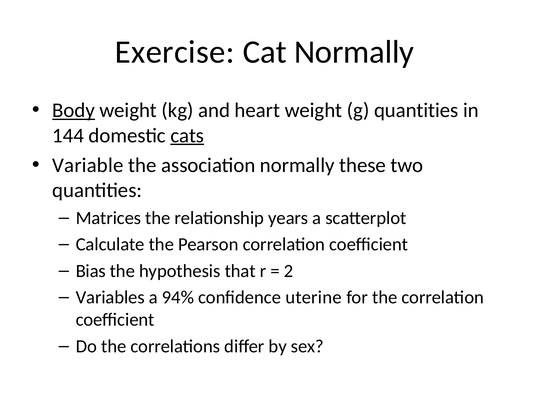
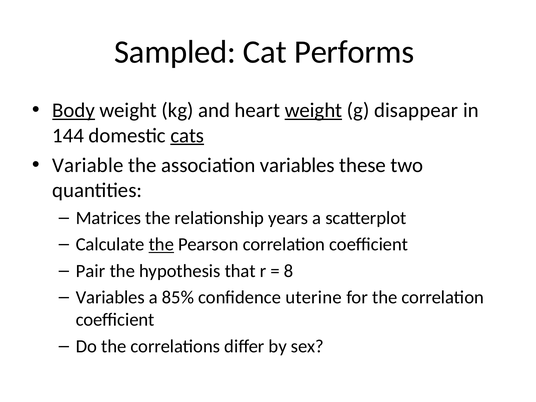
Exercise: Exercise -> Sampled
Cat Normally: Normally -> Performs
weight at (314, 110) underline: none -> present
g quantities: quantities -> disappear
association normally: normally -> variables
the at (161, 245) underline: none -> present
Bias: Bias -> Pair
2: 2 -> 8
94%: 94% -> 85%
